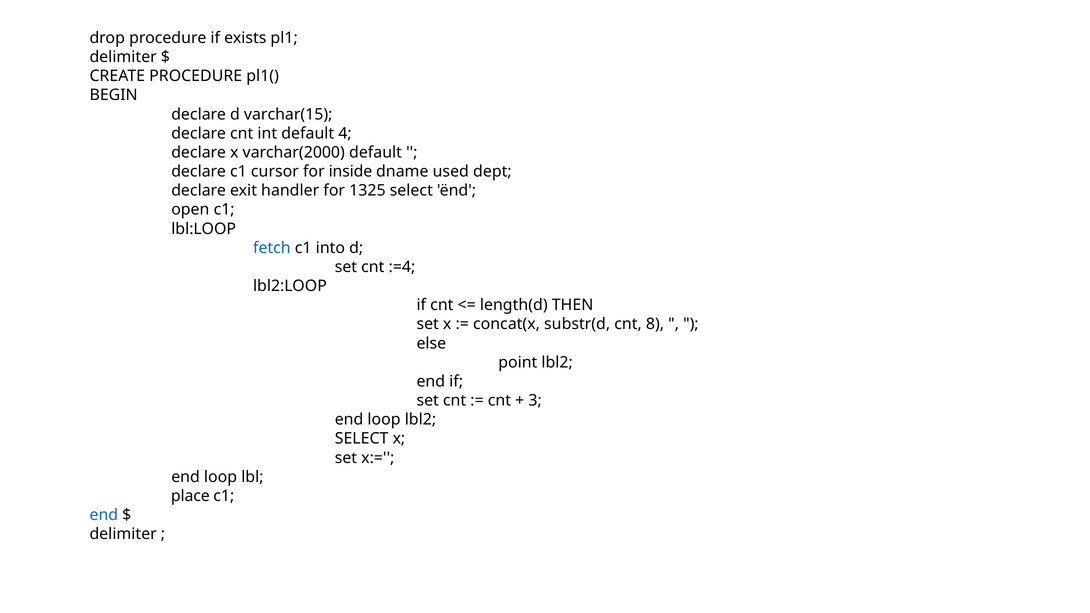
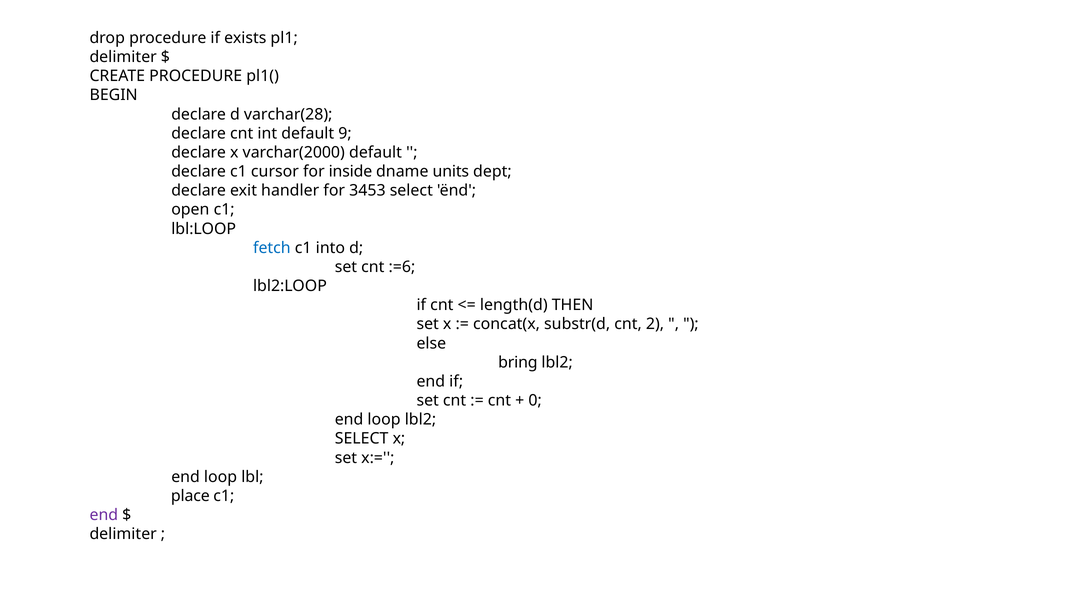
varchar(15: varchar(15 -> varchar(28
4: 4 -> 9
used: used -> units
1325: 1325 -> 3453
:=4: :=4 -> :=6
8: 8 -> 2
point: point -> bring
3: 3 -> 0
end at (104, 515) colour: blue -> purple
